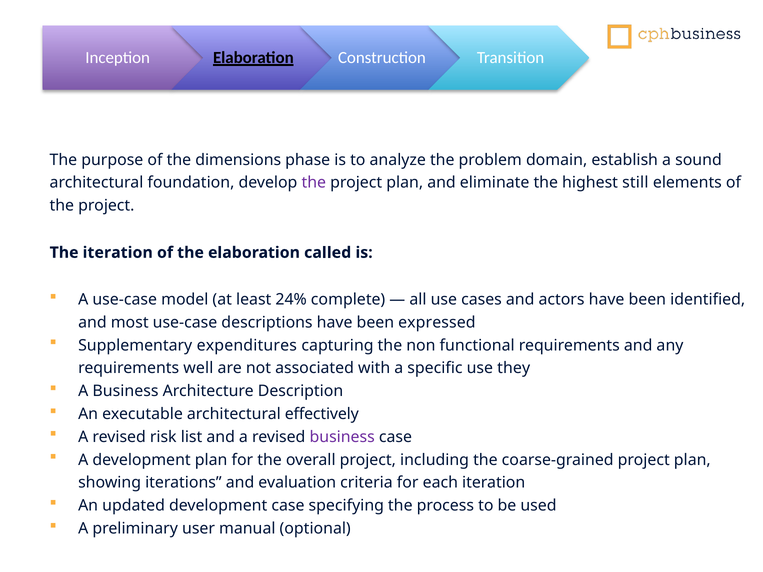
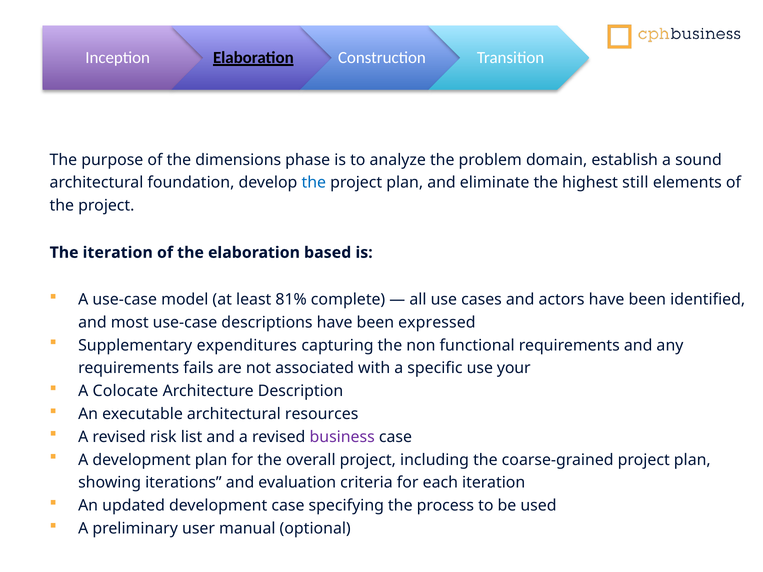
the at (314, 183) colour: purple -> blue
called: called -> based
24%: 24% -> 81%
well: well -> fails
they: they -> your
A Business: Business -> Colocate
effectively: effectively -> resources
